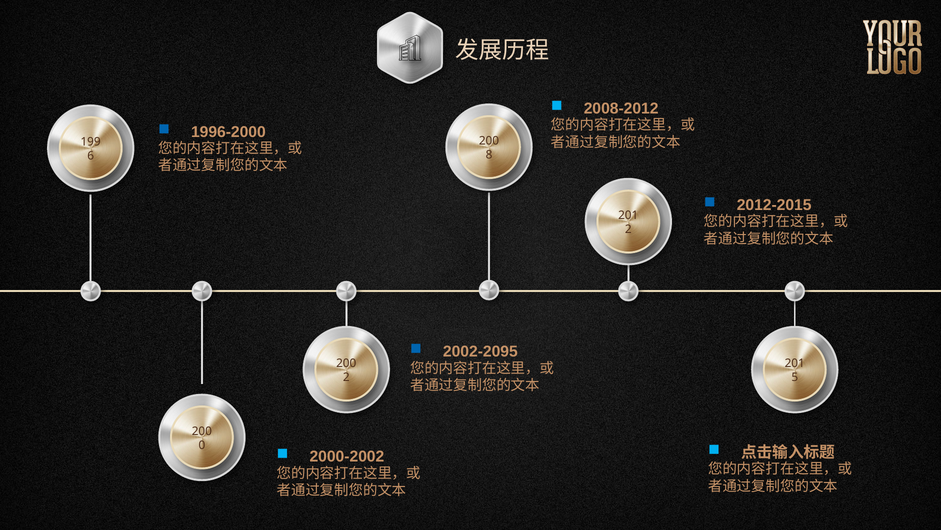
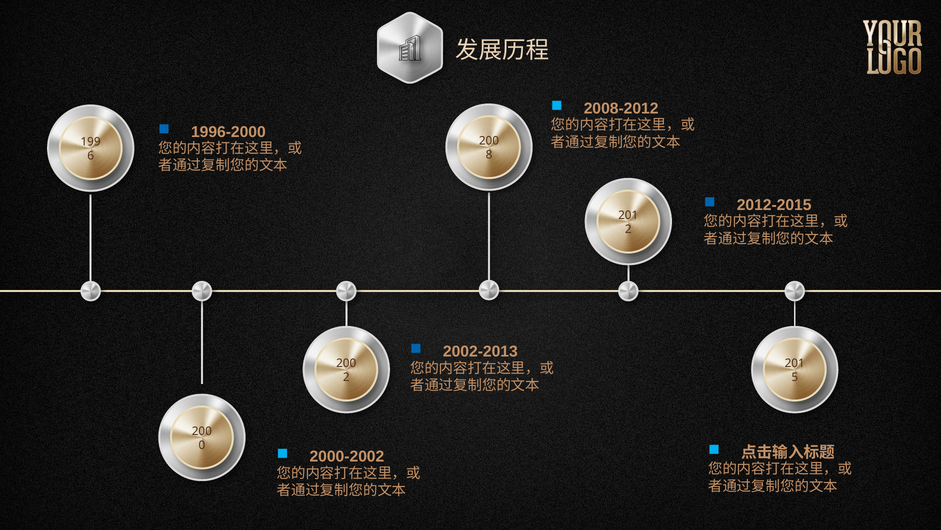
2002-2095: 2002-2095 -> 2002-2013
